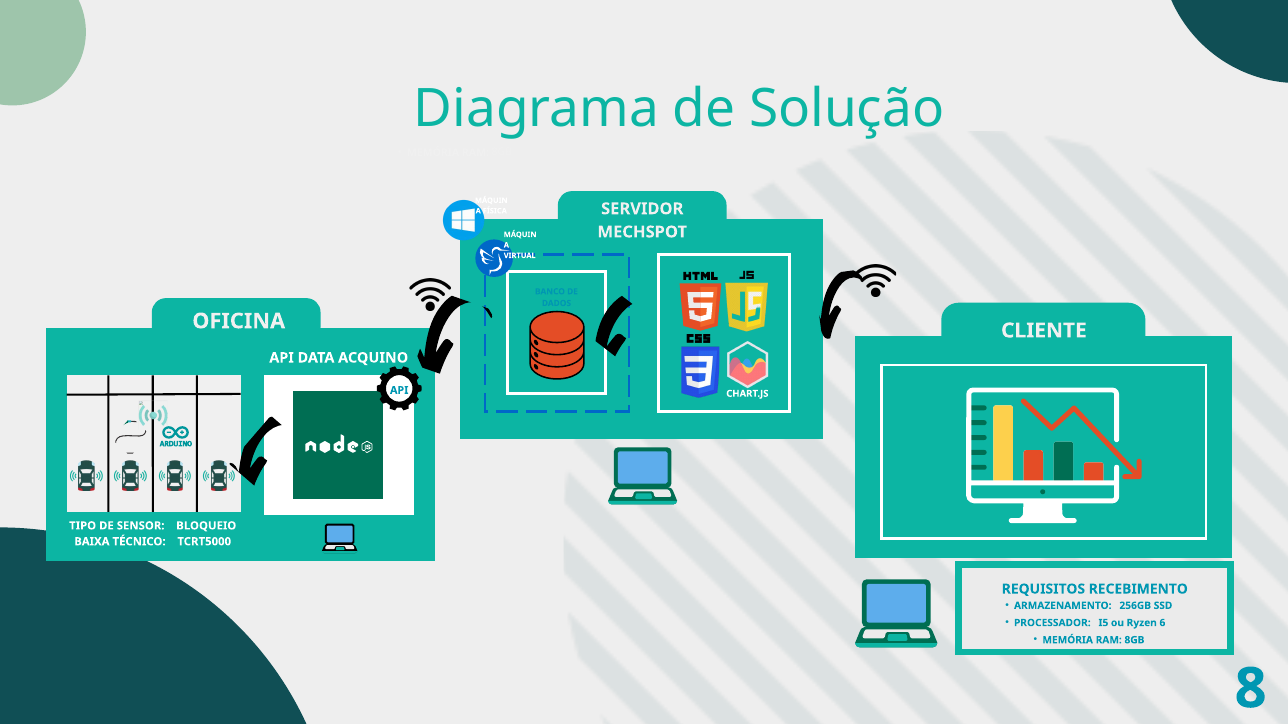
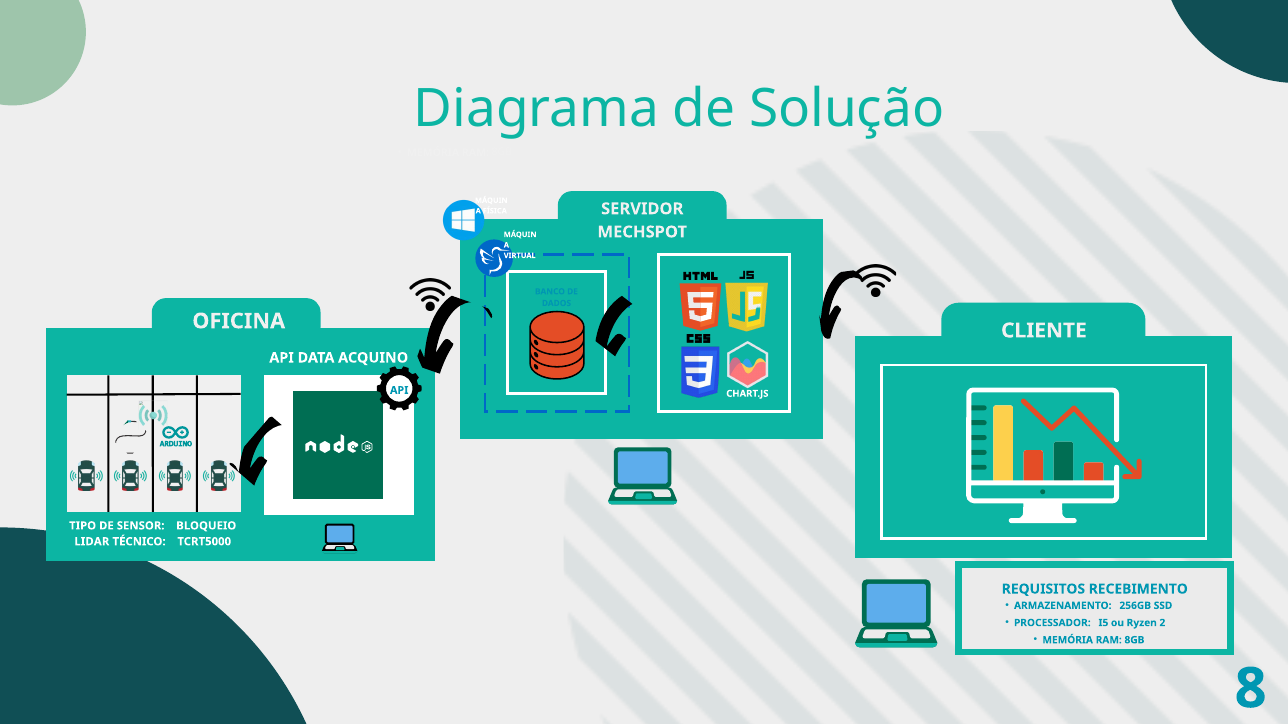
BAIXA: BAIXA -> LIDAR
6: 6 -> 2
